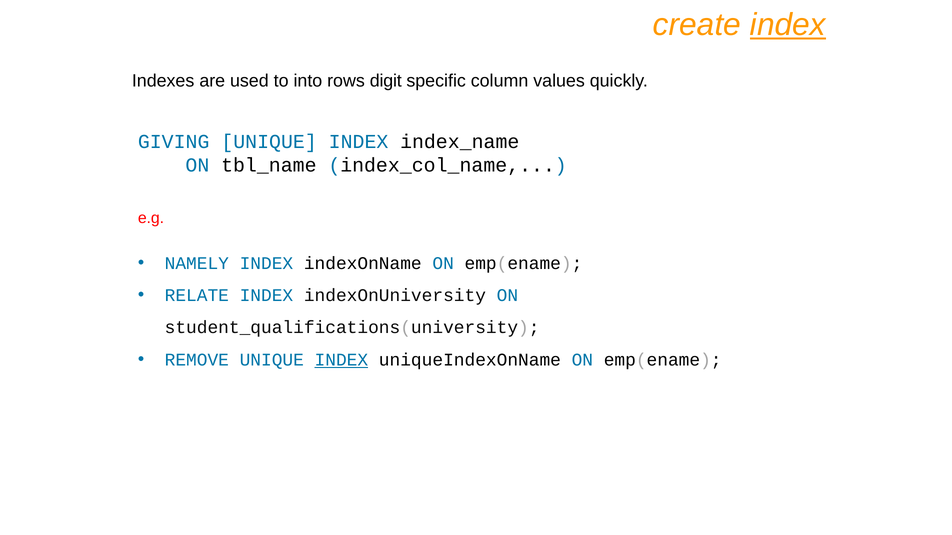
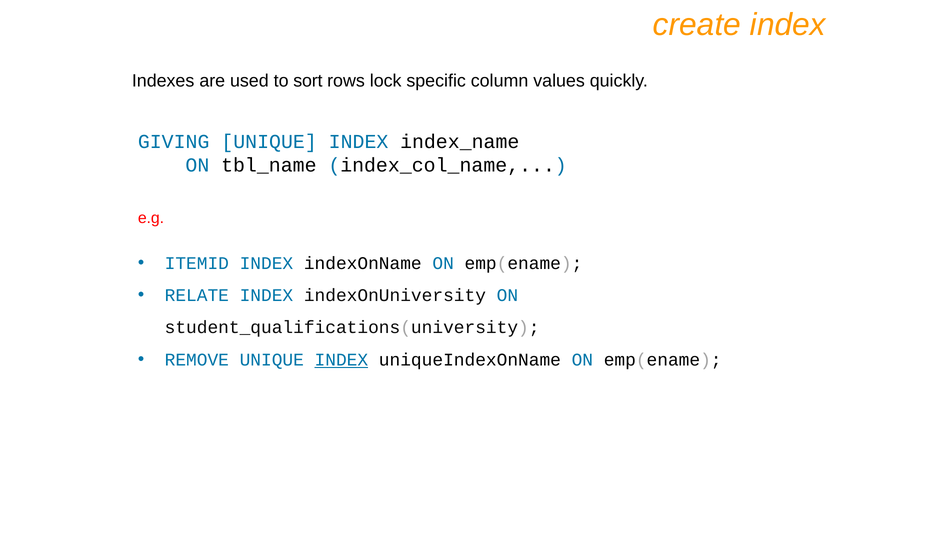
index at (788, 25) underline: present -> none
into: into -> sort
digit: digit -> lock
NAMELY: NAMELY -> ITEMID
